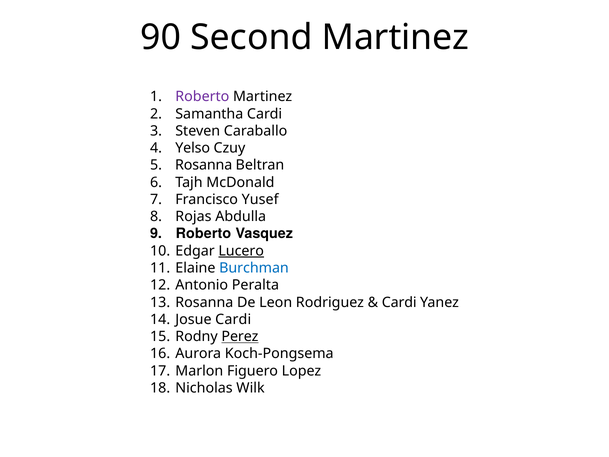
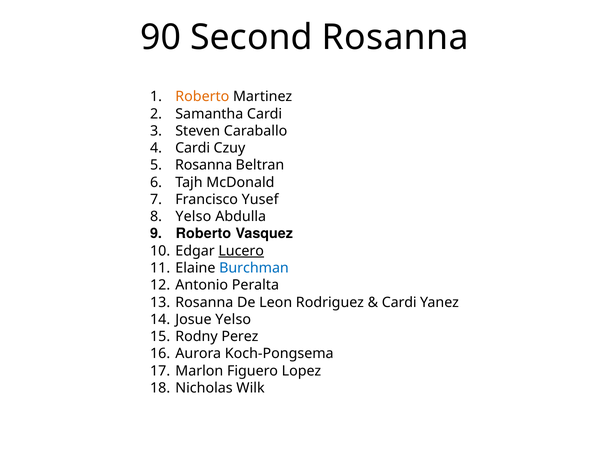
Second Martinez: Martinez -> Rosanna
Roberto at (202, 97) colour: purple -> orange
Yelso at (193, 148): Yelso -> Cardi
Rojas at (193, 217): Rojas -> Yelso
Josue Cardi: Cardi -> Yelso
Perez underline: present -> none
